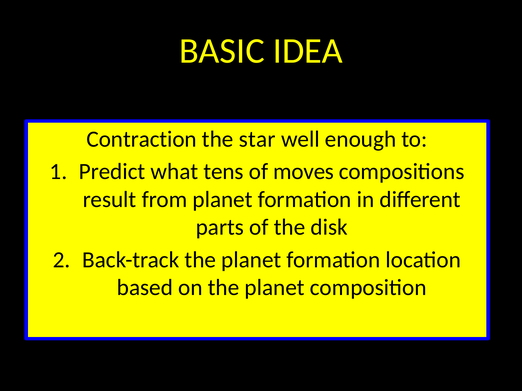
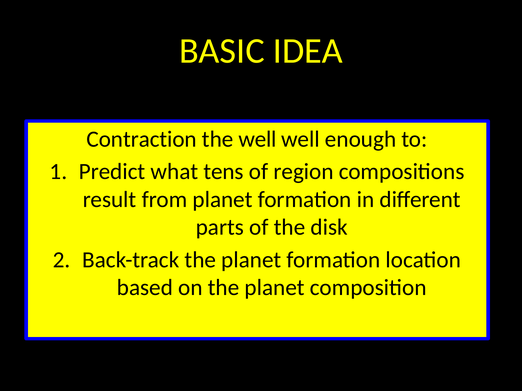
the star: star -> well
moves: moves -> region
